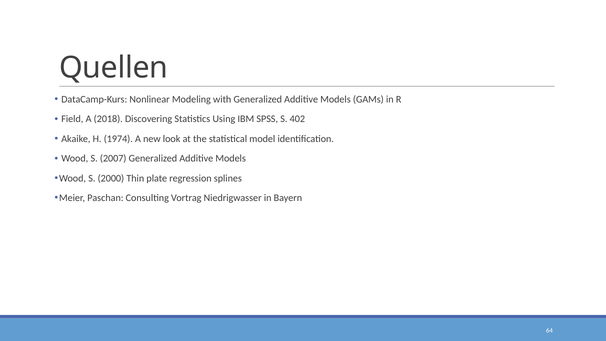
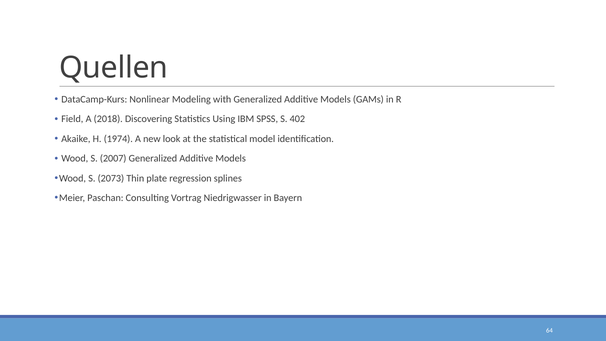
2000: 2000 -> 2073
